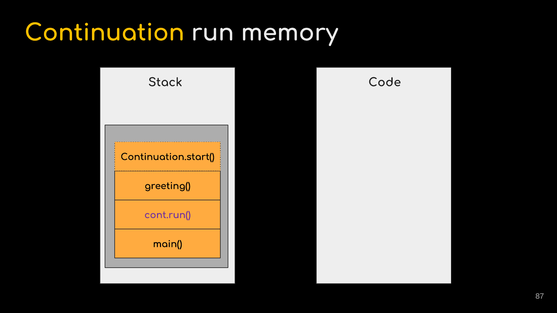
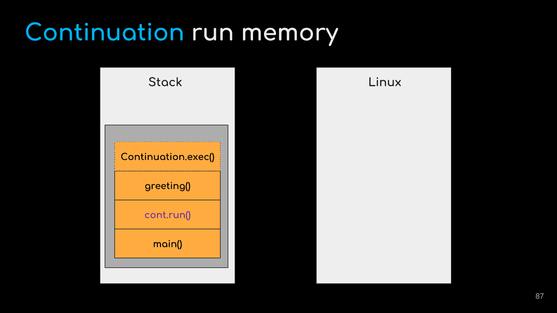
Continuation colour: yellow -> light blue
Code: Code -> Linux
Continuation.start(: Continuation.start( -> Continuation.exec(
